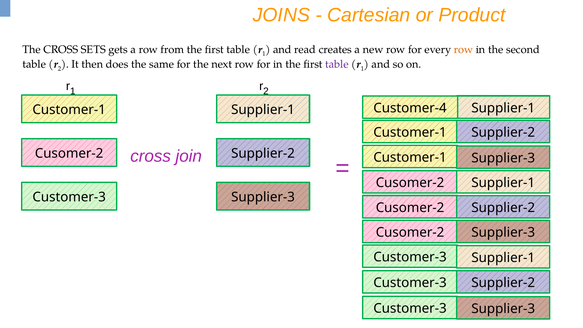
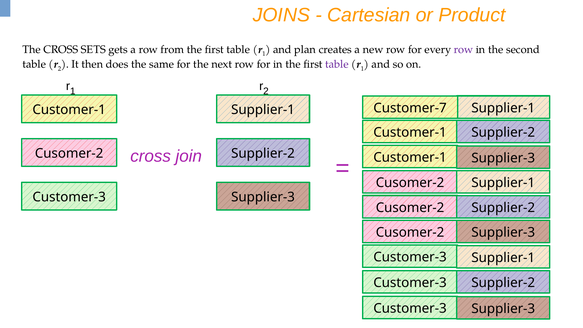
read: read -> plan
row at (464, 49) colour: orange -> purple
Customer-4: Customer-4 -> Customer-7
